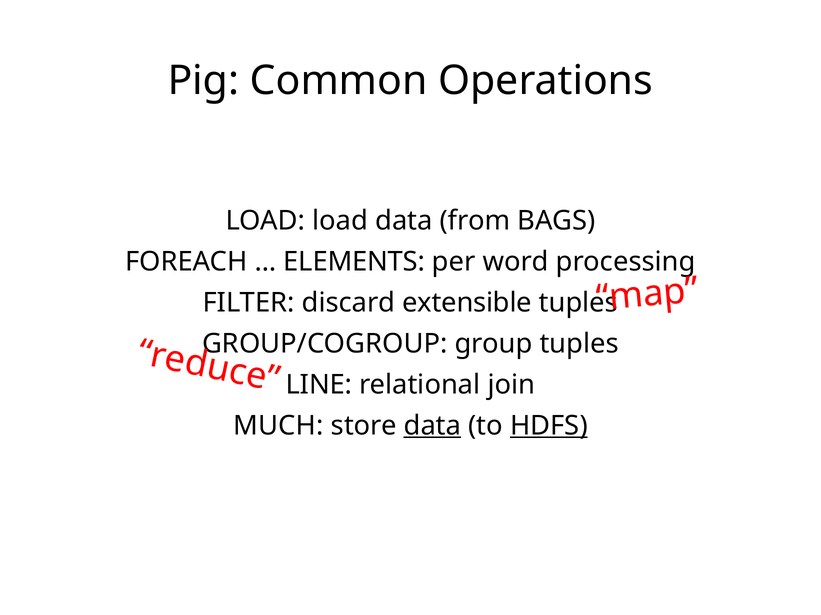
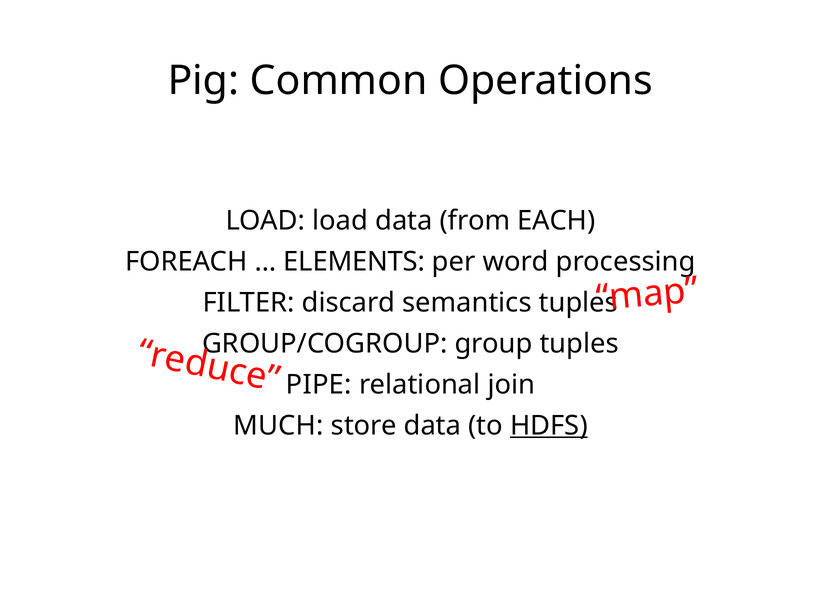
BAGS: BAGS -> EACH
extensible: extensible -> semantics
LINE: LINE -> PIPE
data at (432, 426) underline: present -> none
